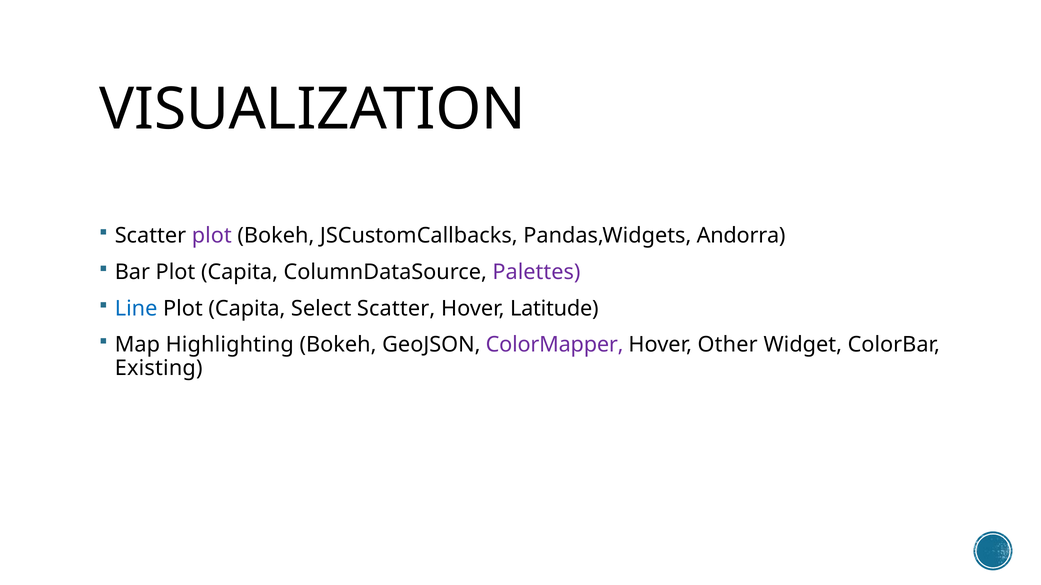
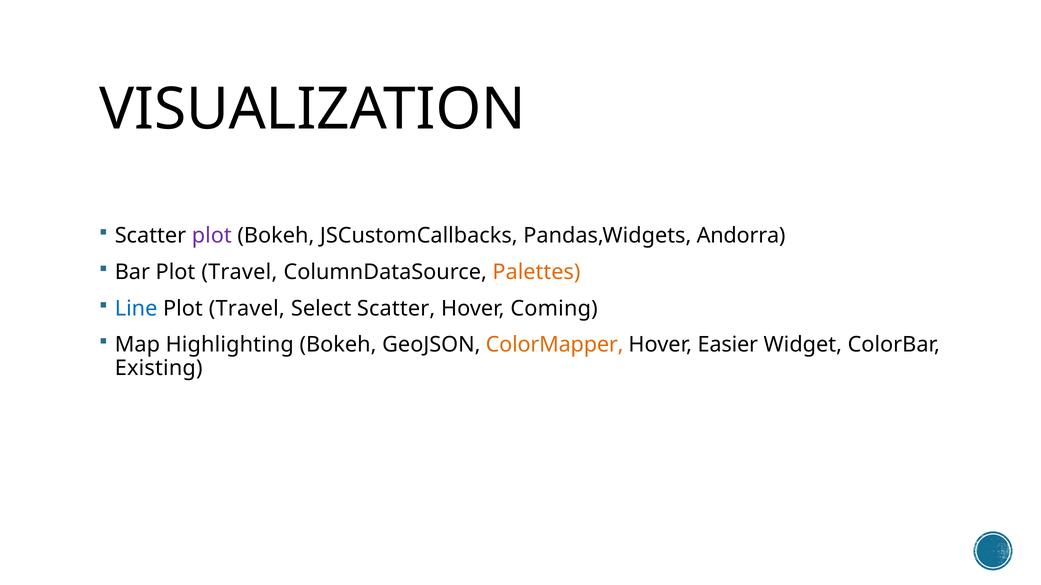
Bar Plot Capita: Capita -> Travel
Palettes colour: purple -> orange
Capita at (247, 309): Capita -> Travel
Latitude: Latitude -> Coming
ColorMapper colour: purple -> orange
Other: Other -> Easier
